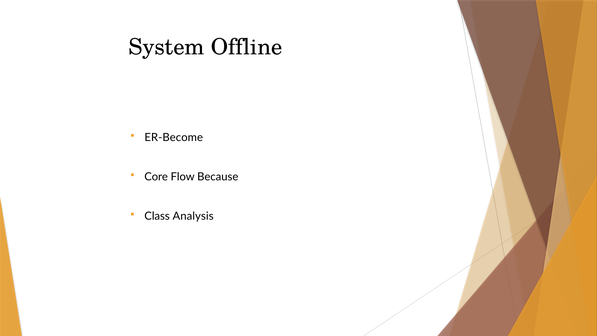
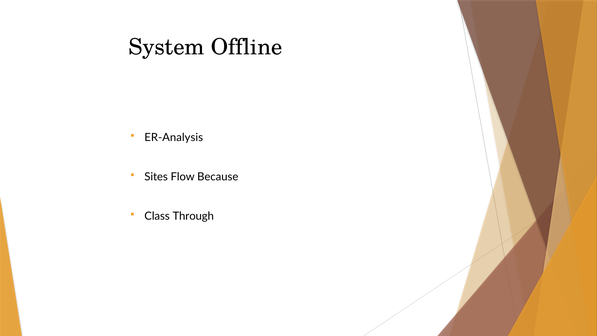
ER-Become: ER-Become -> ER-Analysis
Core: Core -> Sites
Analysis: Analysis -> Through
